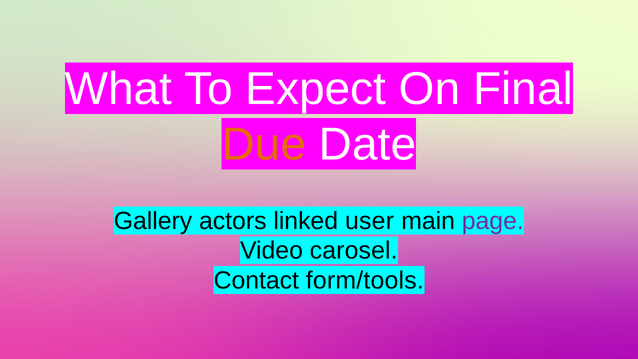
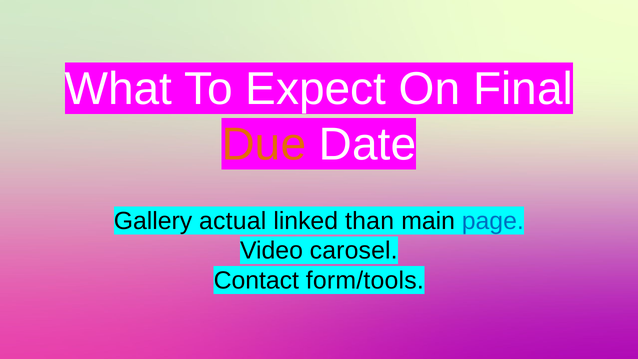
actors: actors -> actual
user: user -> than
page colour: purple -> blue
